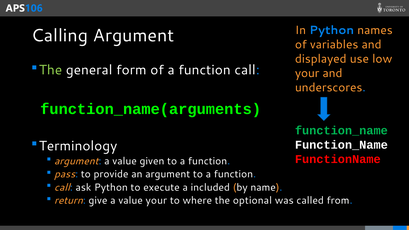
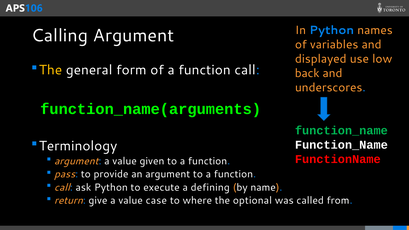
The at (51, 70) colour: light green -> yellow
your at (307, 73): your -> back
included: included -> defining
value your: your -> case
